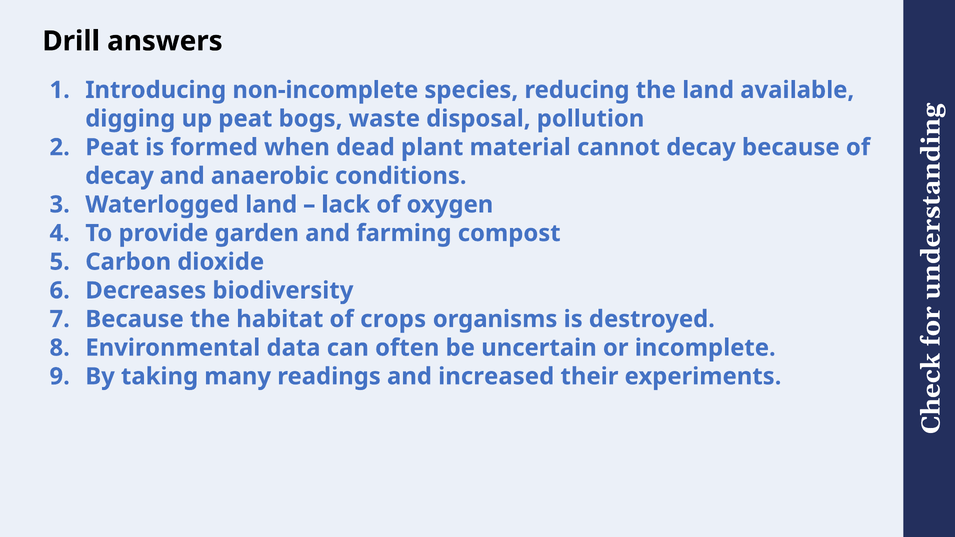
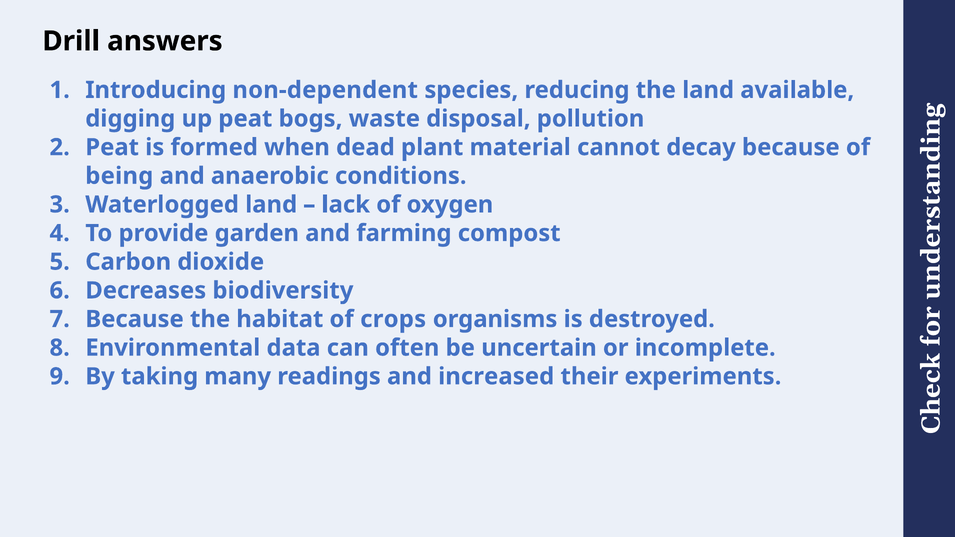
non-incomplete: non-incomplete -> non-dependent
decay at (120, 176): decay -> being
